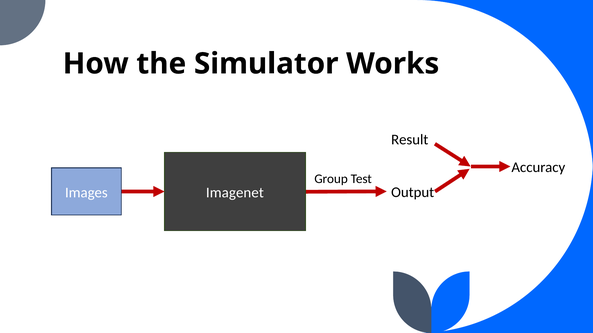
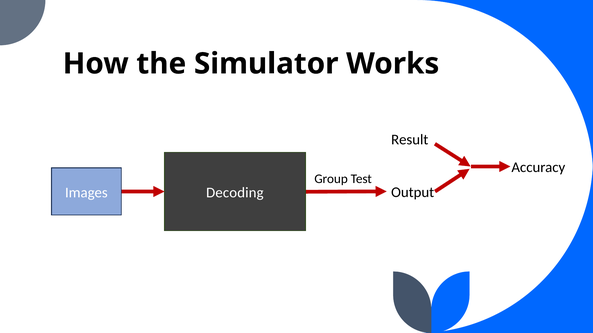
Imagenet: Imagenet -> Decoding
